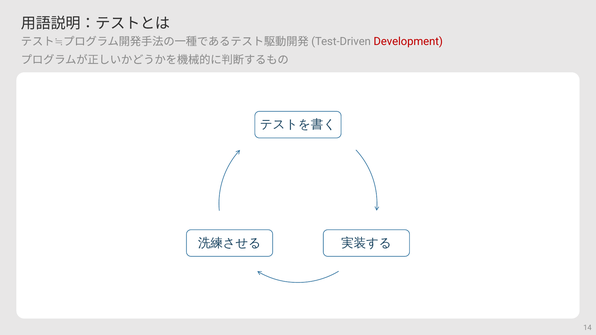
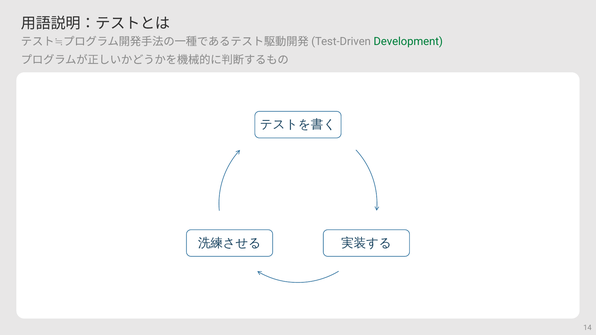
Development colour: red -> green
